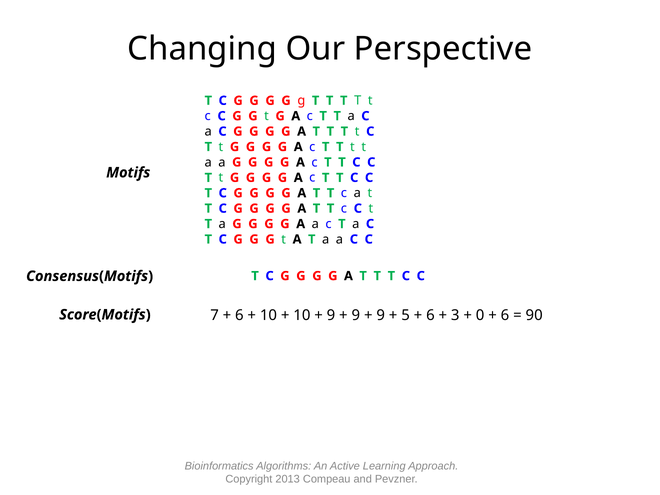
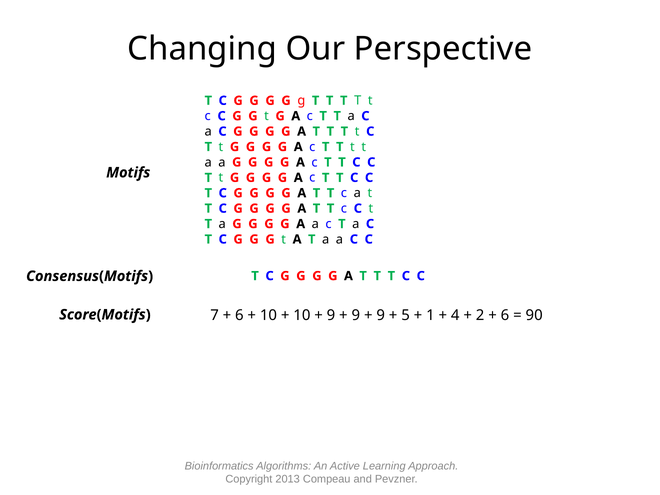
6 at (430, 315): 6 -> 1
3: 3 -> 4
0: 0 -> 2
